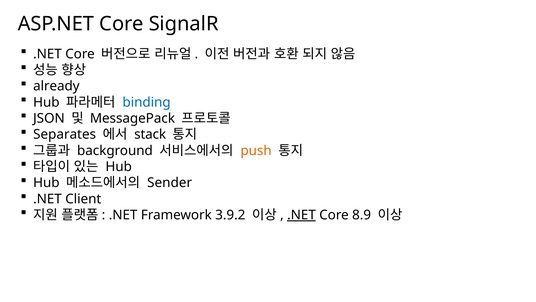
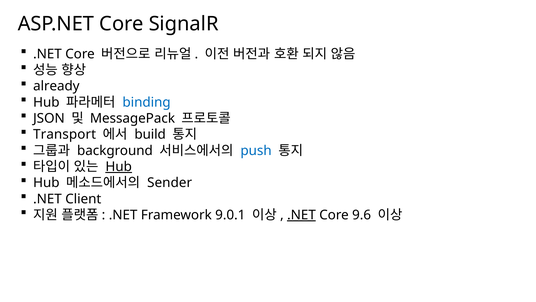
Separates: Separates -> Transport
stack: stack -> build
push colour: orange -> blue
Hub at (119, 166) underline: none -> present
3.9.2: 3.9.2 -> 9.0.1
8.9: 8.9 -> 9.6
